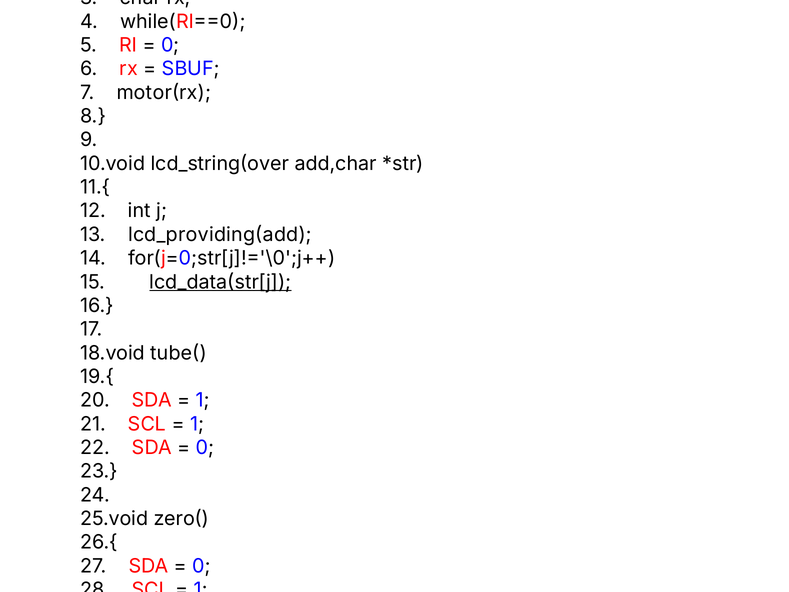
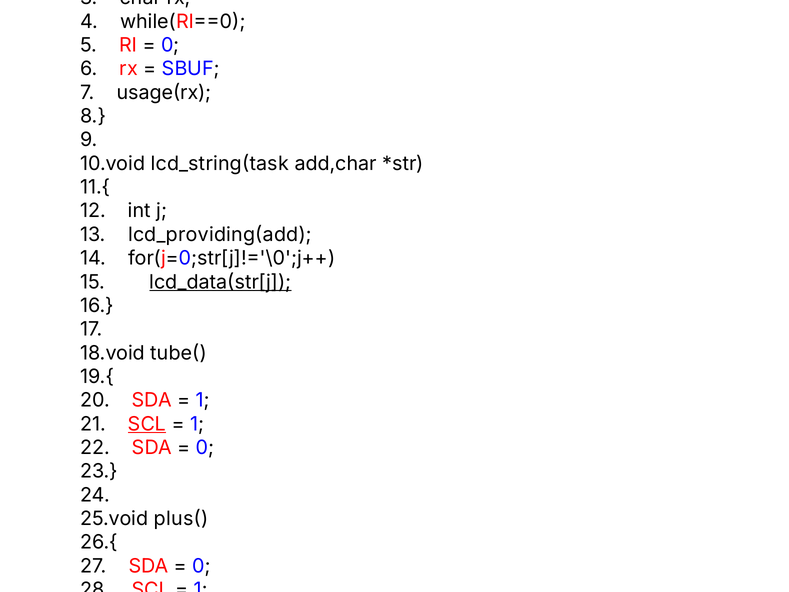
motor(rx: motor(rx -> usage(rx
lcd_string(over: lcd_string(over -> lcd_string(task
SCL at (147, 424) underline: none -> present
zero(: zero( -> plus(
